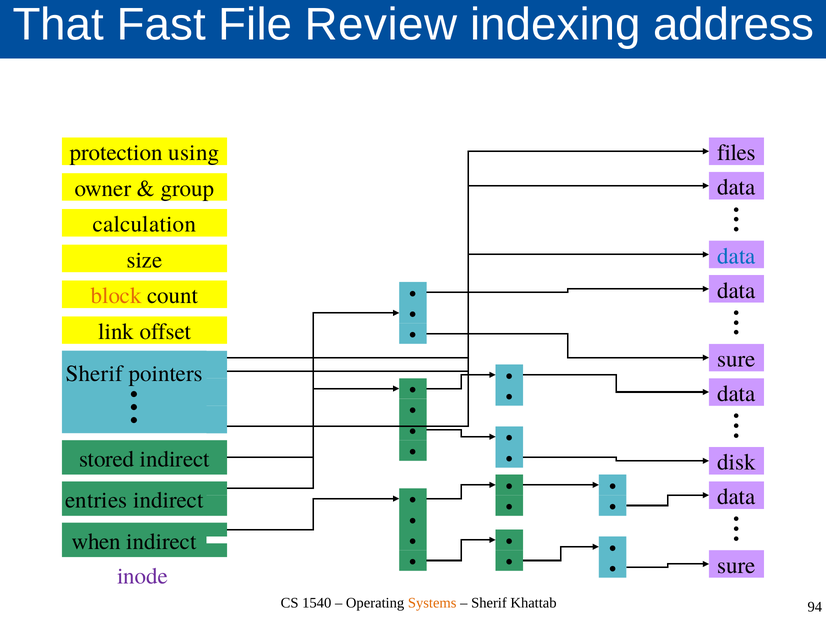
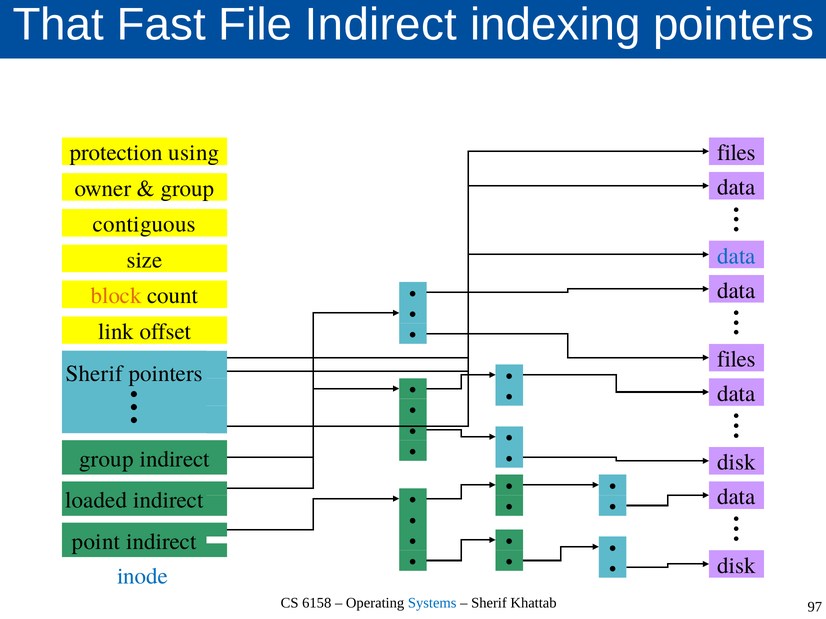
File Review: Review -> Indirect
indexing address: address -> pointers
calculation: calculation -> contiguous
sure at (736, 359): sure -> files
stored at (107, 459): stored -> group
entries: entries -> loaded
when: when -> point
sure at (736, 566): sure -> disk
inode colour: purple -> blue
1540: 1540 -> 6158
Systems colour: orange -> blue
94: 94 -> 97
